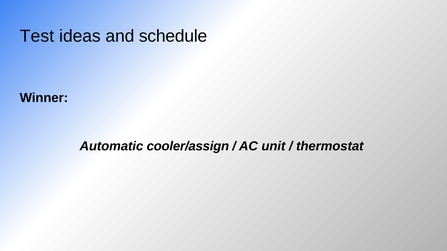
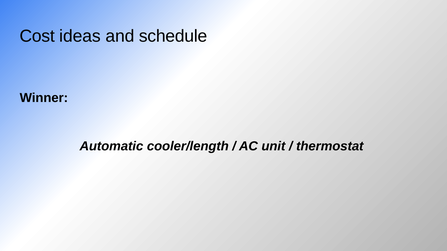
Test: Test -> Cost
cooler/assign: cooler/assign -> cooler/length
